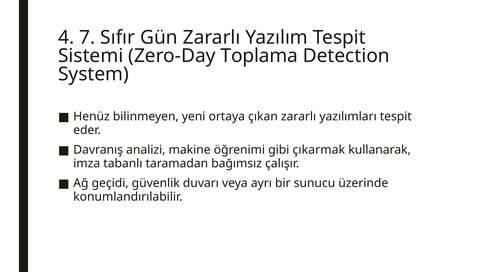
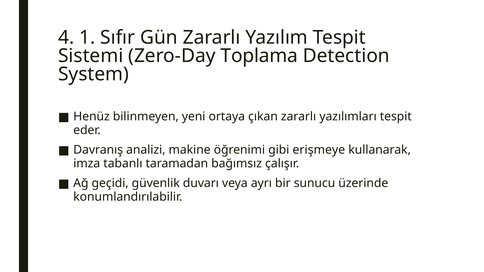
7: 7 -> 1
çıkarmak: çıkarmak -> erişmeye
